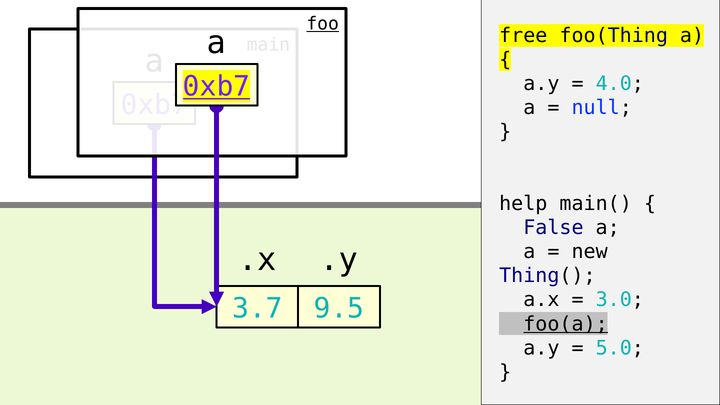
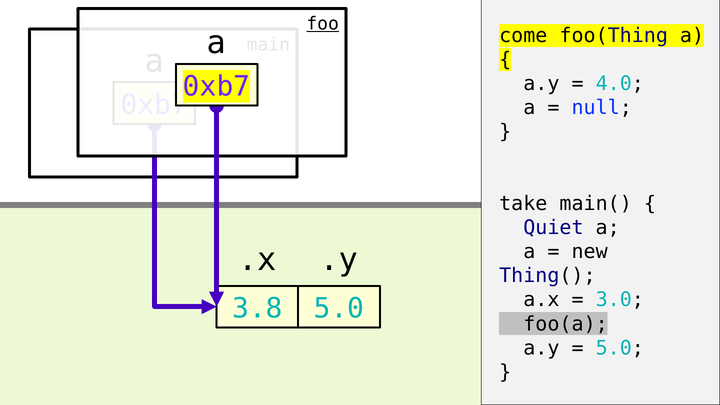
free: free -> come
0xb7 at (217, 87) underline: present -> none
help: help -> take
False: False -> Quiet
3.7: 3.7 -> 3.8
9.5 at (339, 309): 9.5 -> 5.0
foo(a underline: present -> none
